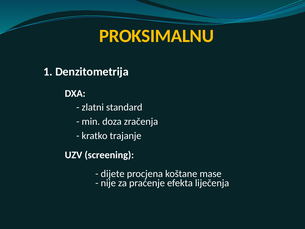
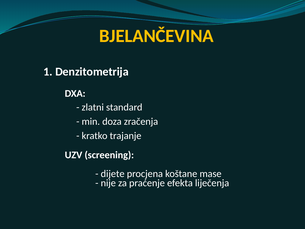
PROKSIMALNU: PROKSIMALNU -> BJELANČEVINA
